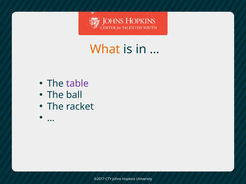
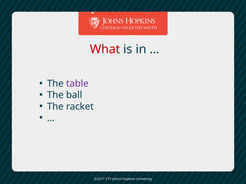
What colour: orange -> red
